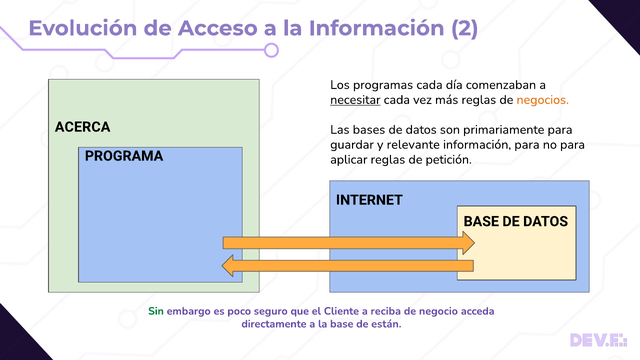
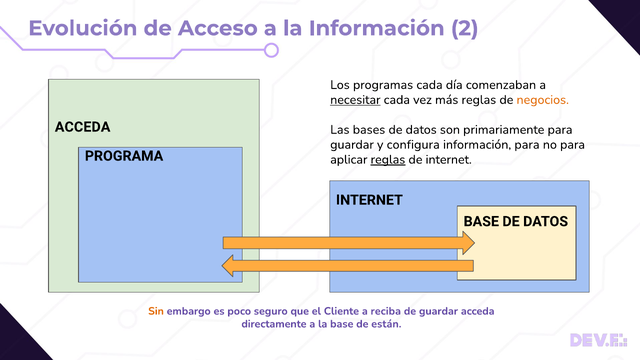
ACERCA at (83, 127): ACERCA -> ACCEDA
relevante: relevante -> configura
reglas at (388, 160) underline: none -> present
de petición: petición -> internet
Sin colour: green -> orange
de negocio: negocio -> guardar
